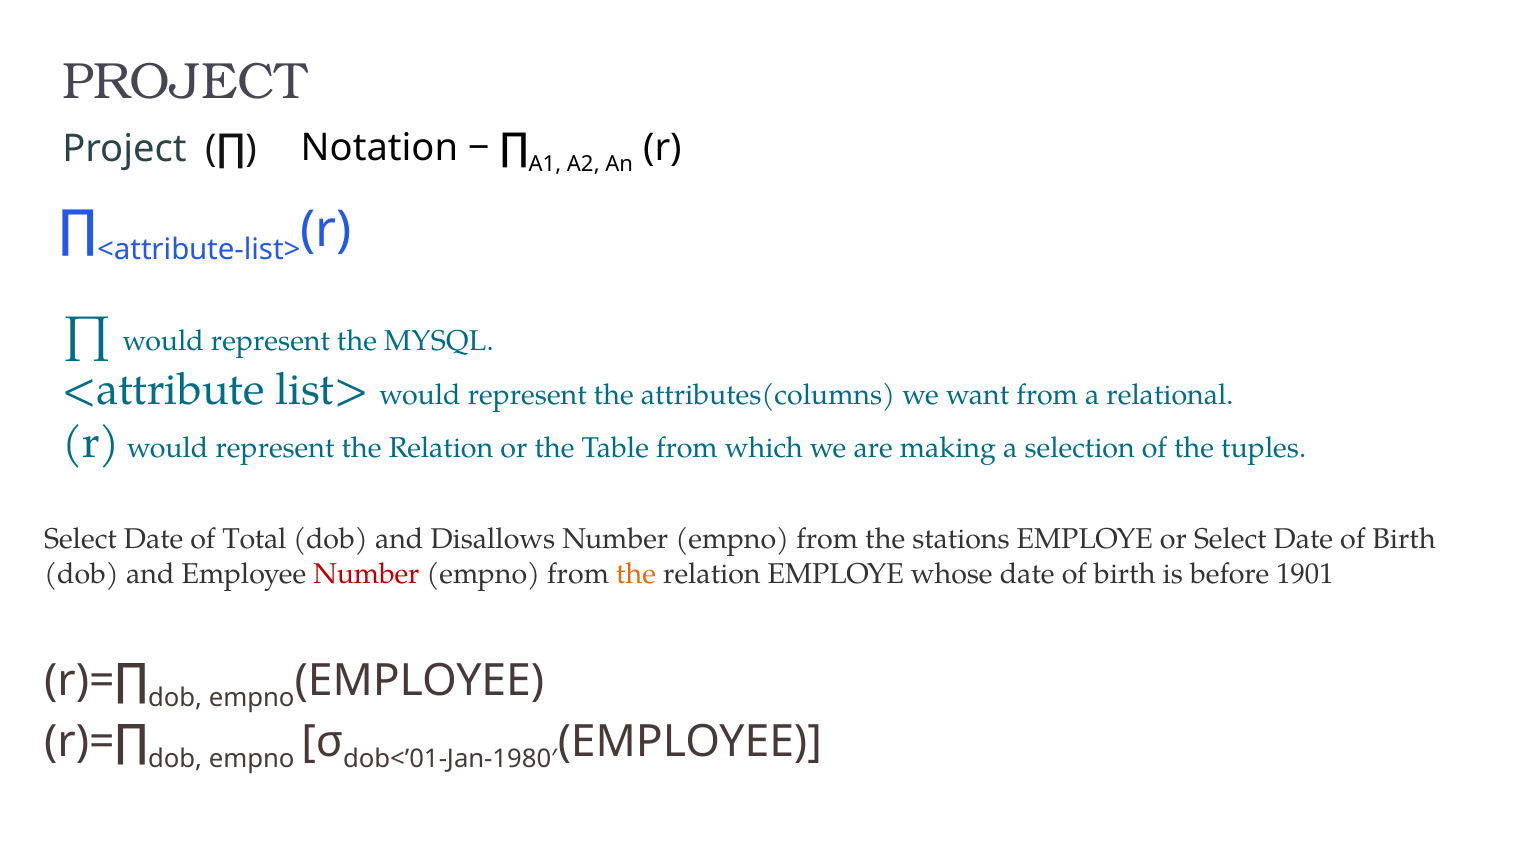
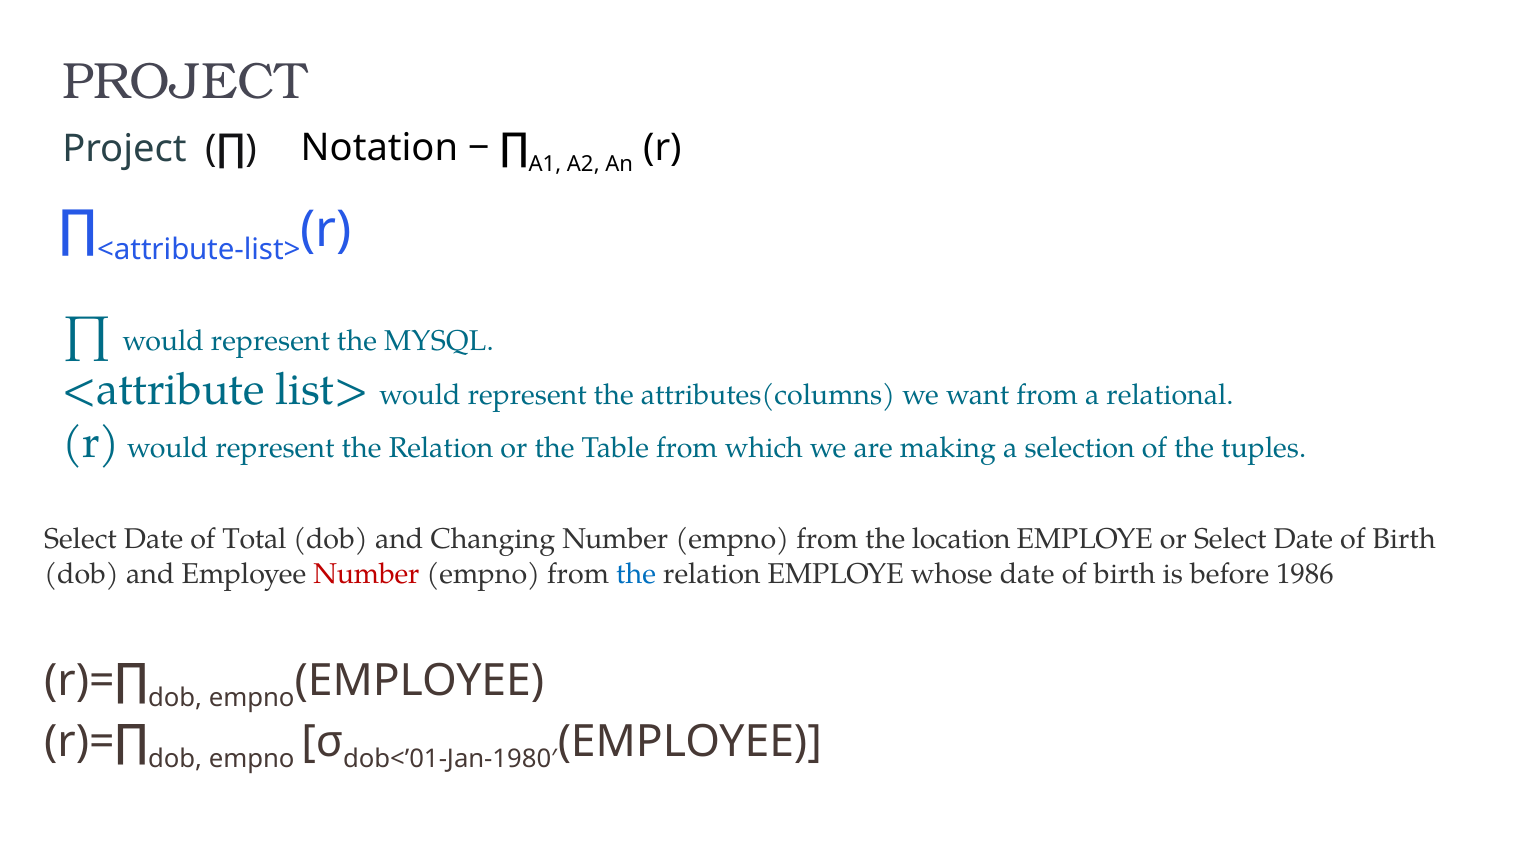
Disallows: Disallows -> Changing
stations: stations -> location
the at (636, 574) colour: orange -> blue
1901: 1901 -> 1986
